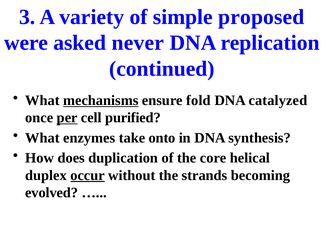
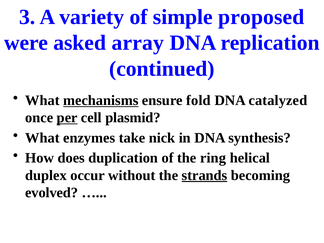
never: never -> array
purified: purified -> plasmid
onto: onto -> nick
core: core -> ring
occur underline: present -> none
strands underline: none -> present
